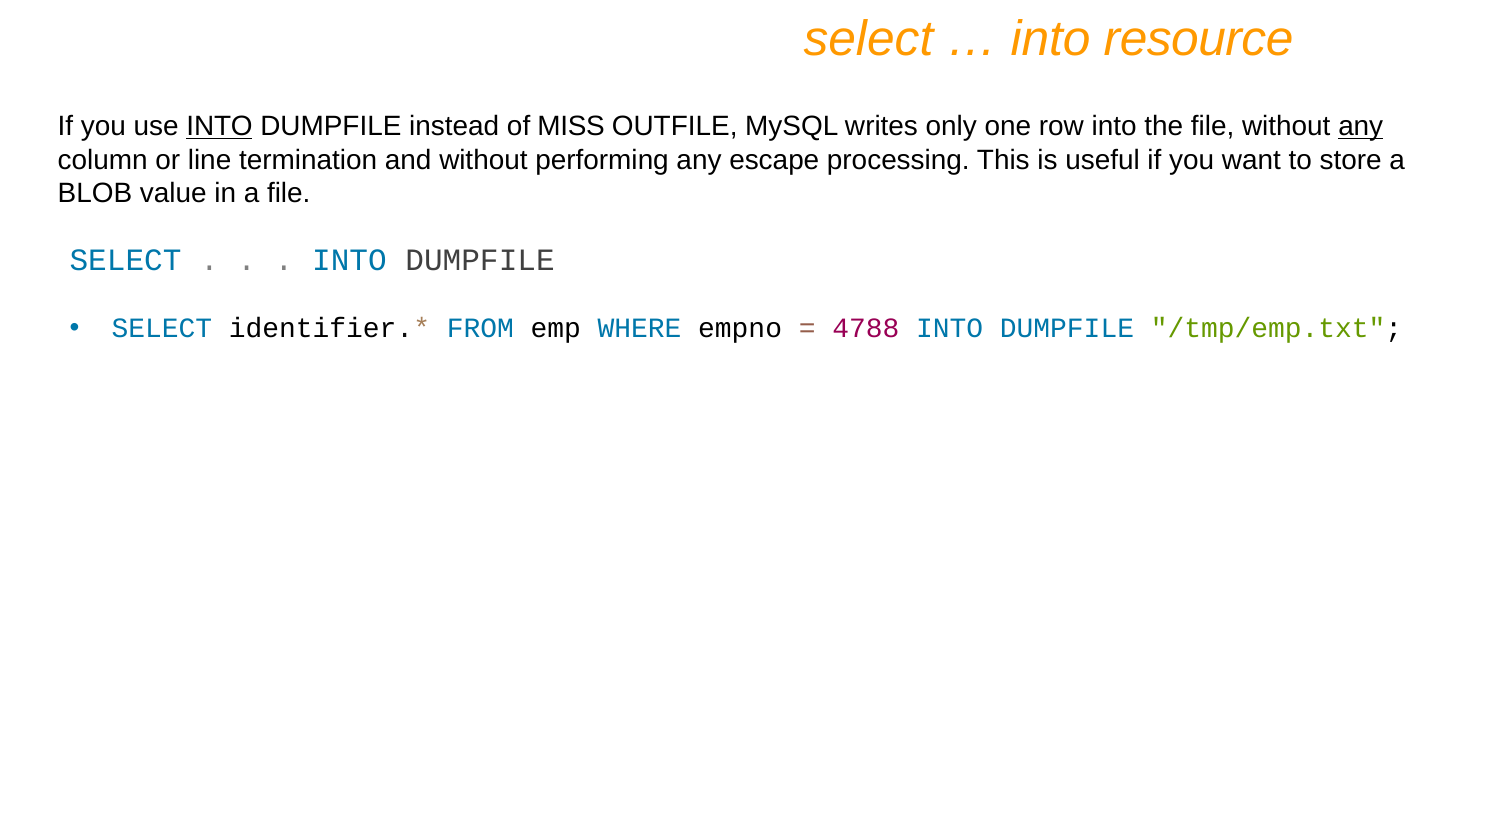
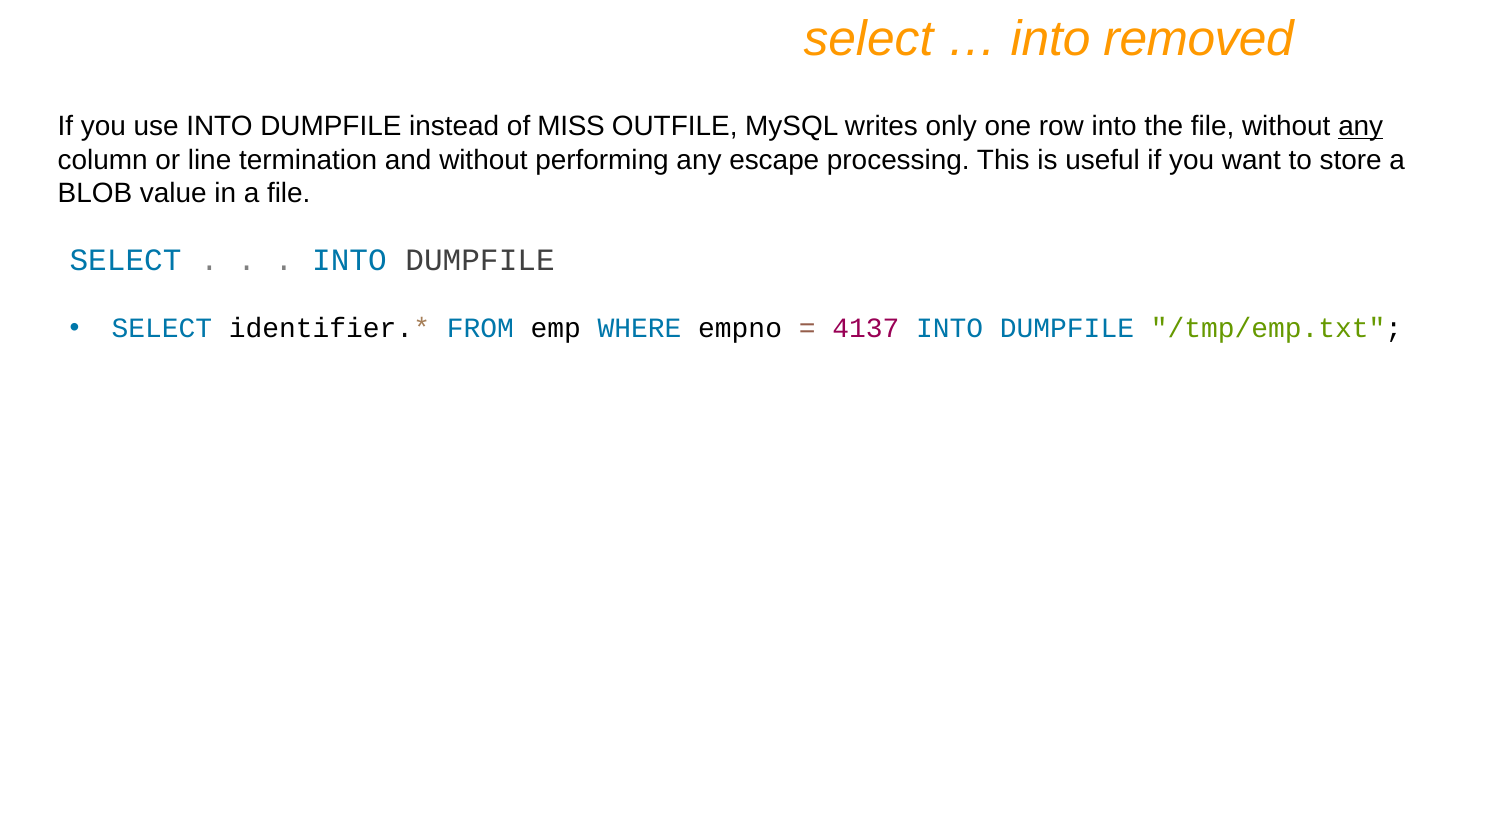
resource: resource -> removed
INTO at (220, 127) underline: present -> none
4788: 4788 -> 4137
